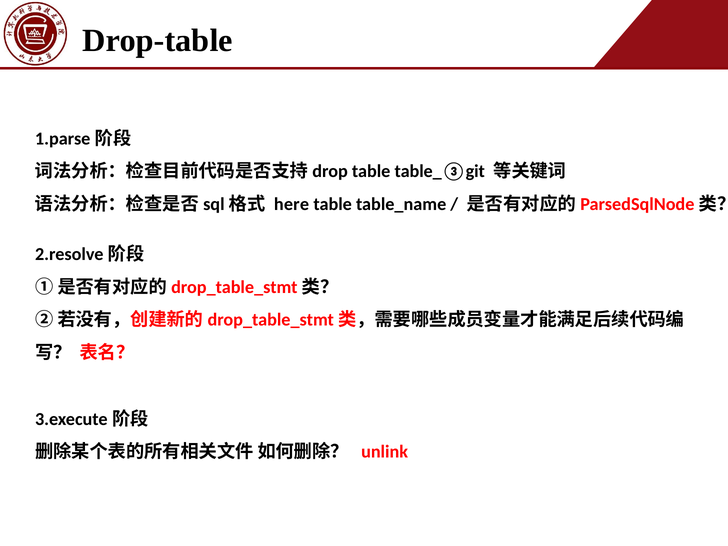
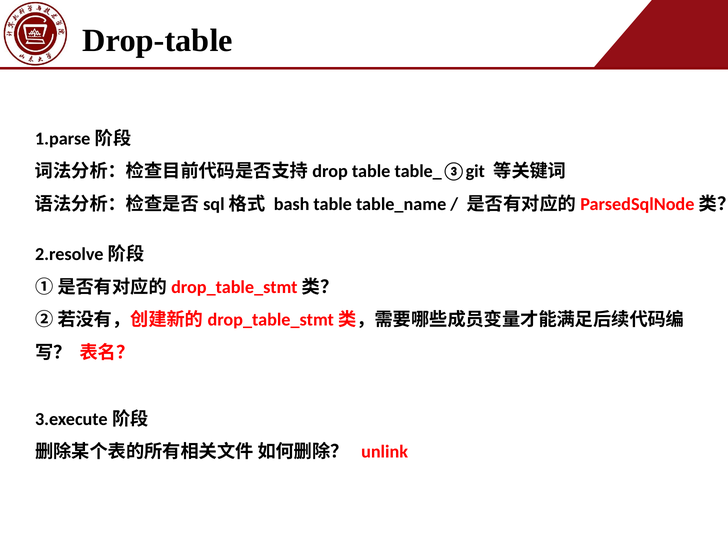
here: here -> bash
